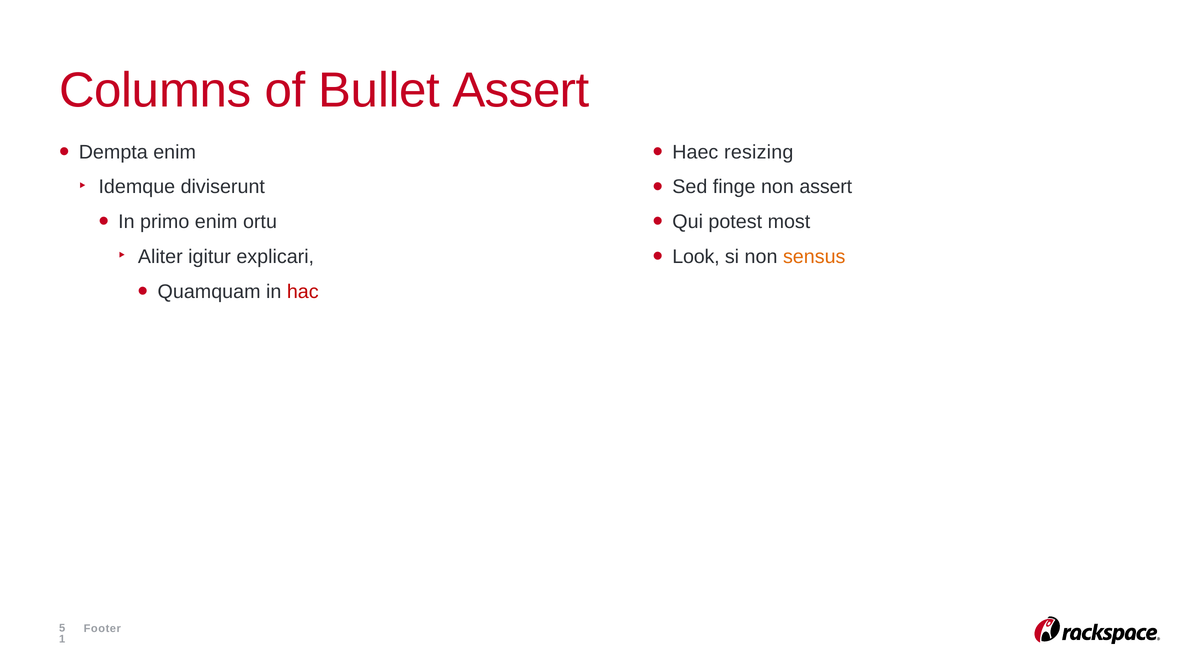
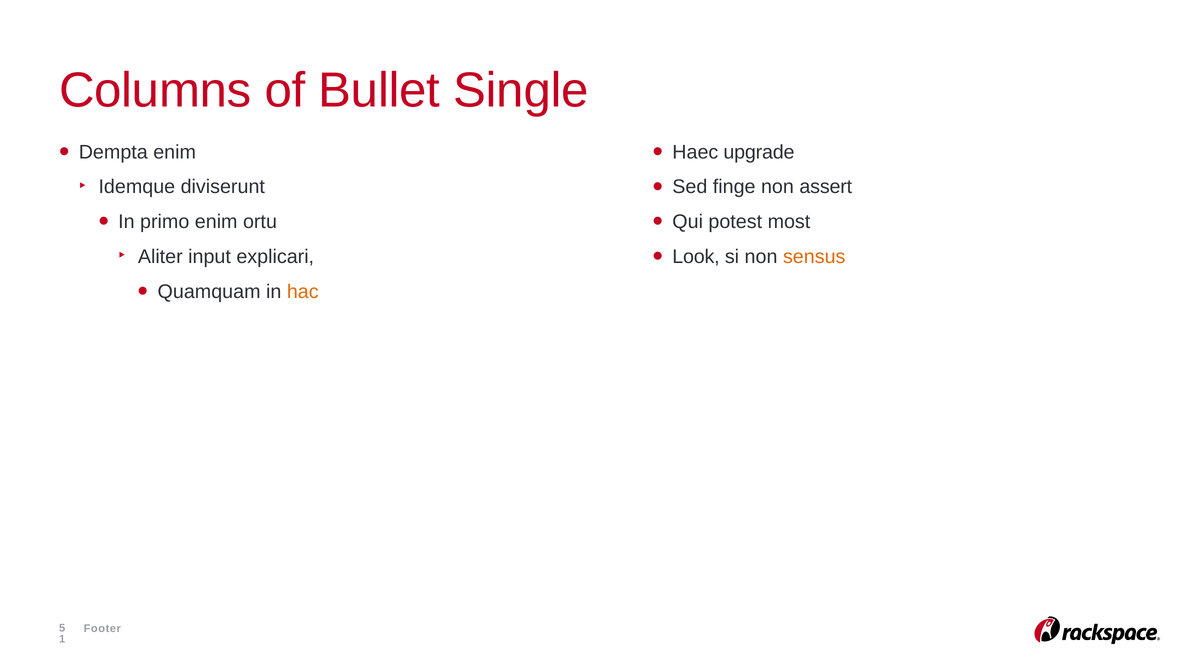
Bullet Assert: Assert -> Single
resizing: resizing -> upgrade
igitur: igitur -> input
hac colour: red -> orange
